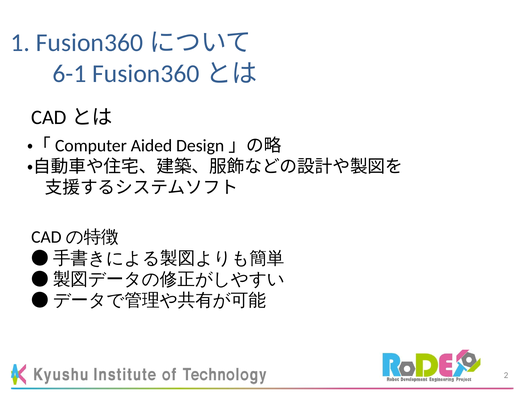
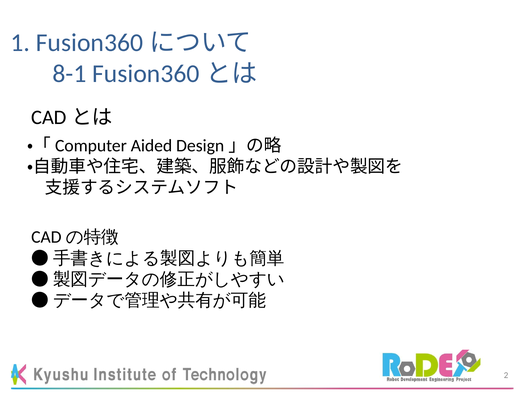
6-1: 6-1 -> 8-1
